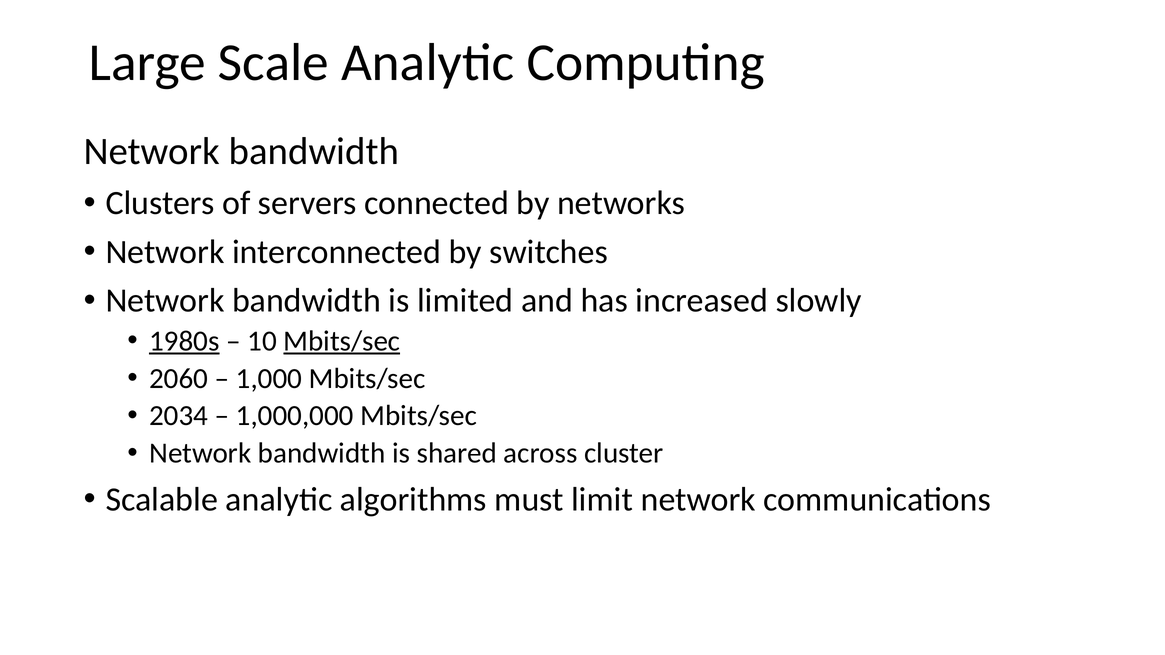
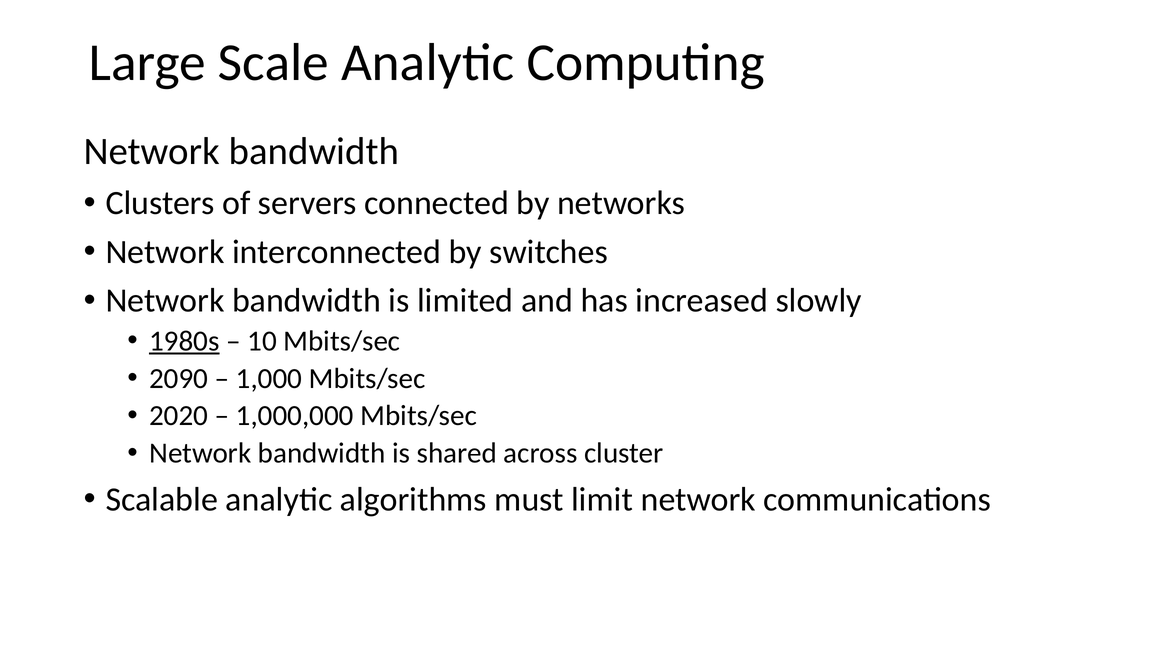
Mbits/sec at (342, 341) underline: present -> none
2060: 2060 -> 2090
2034: 2034 -> 2020
